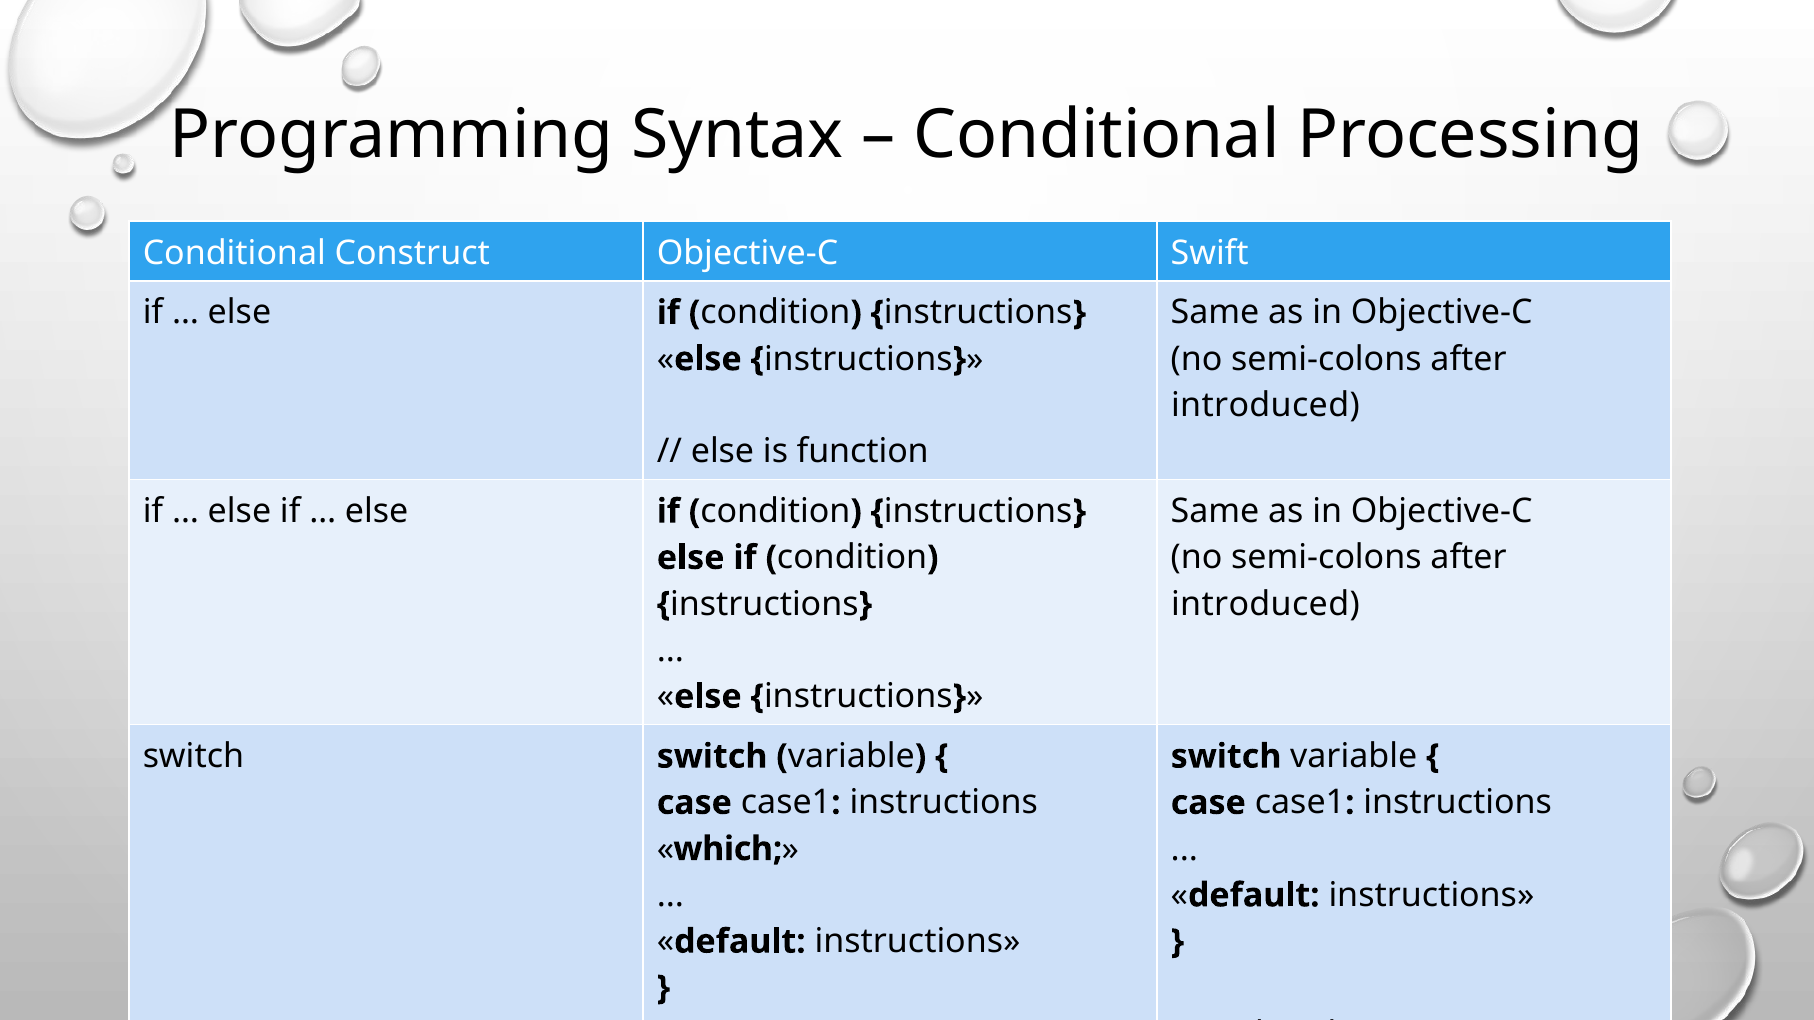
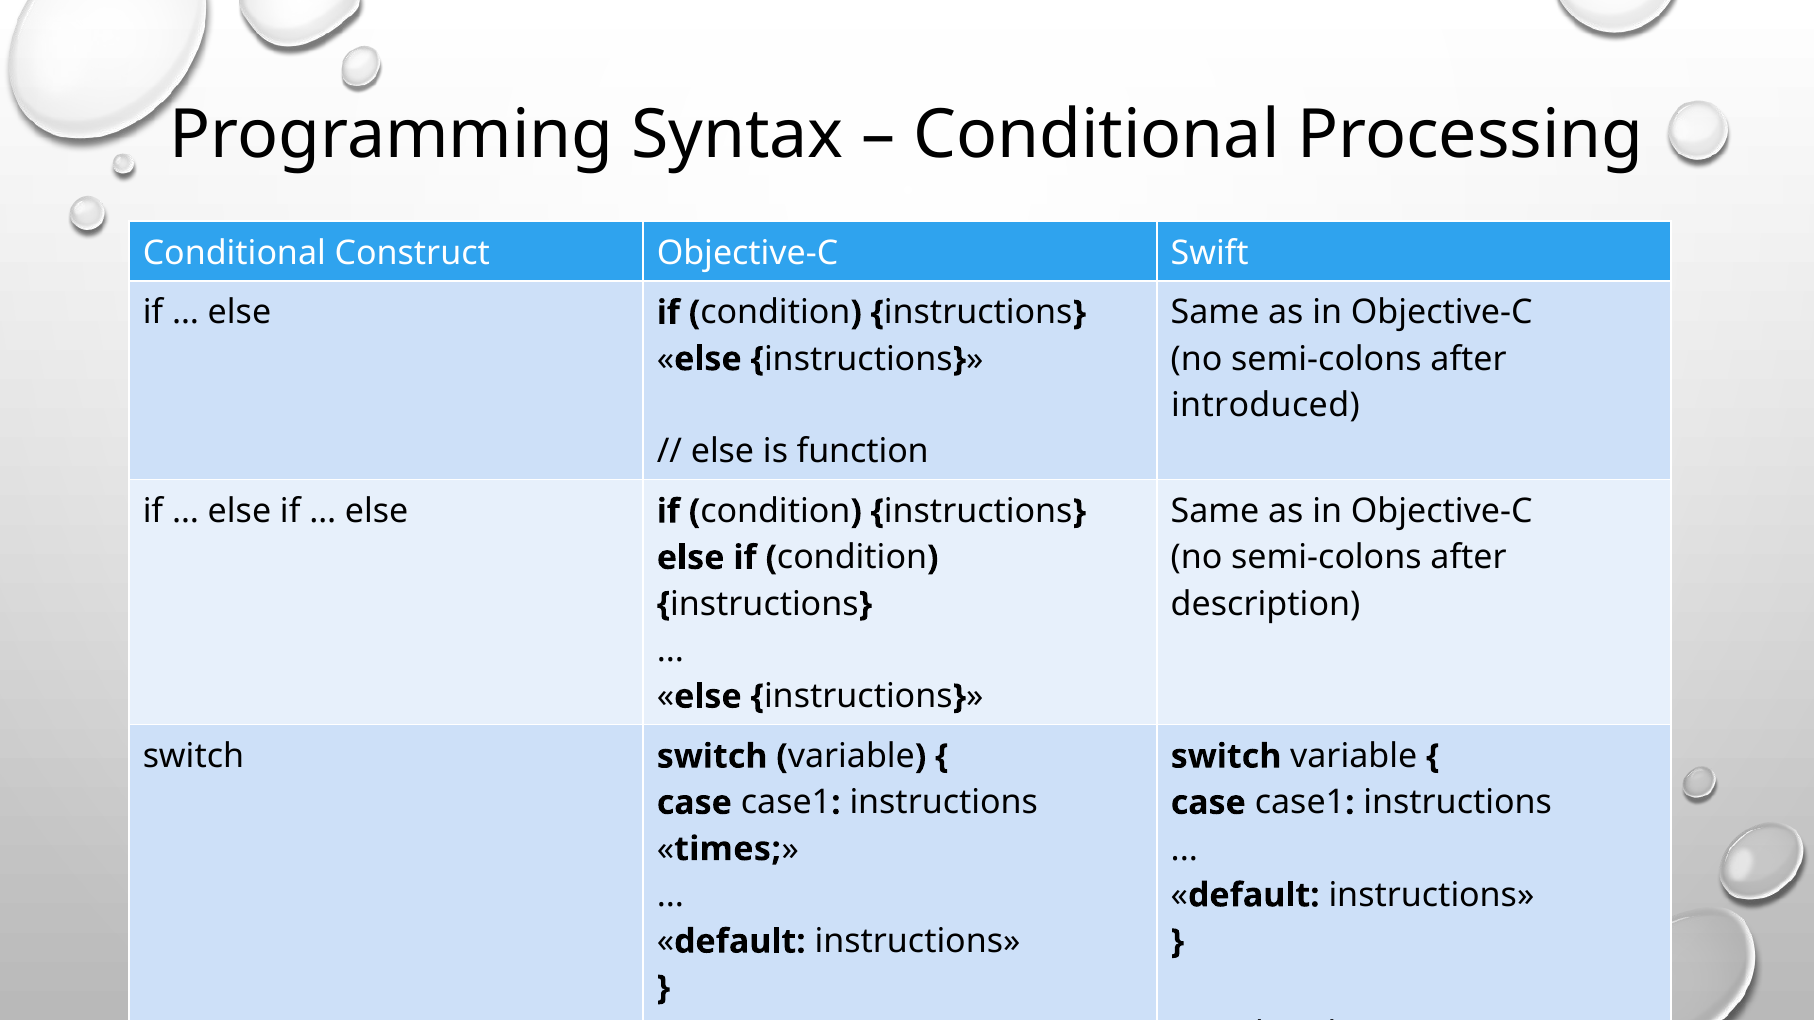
introduced at (1265, 604): introduced -> description
which: which -> times
